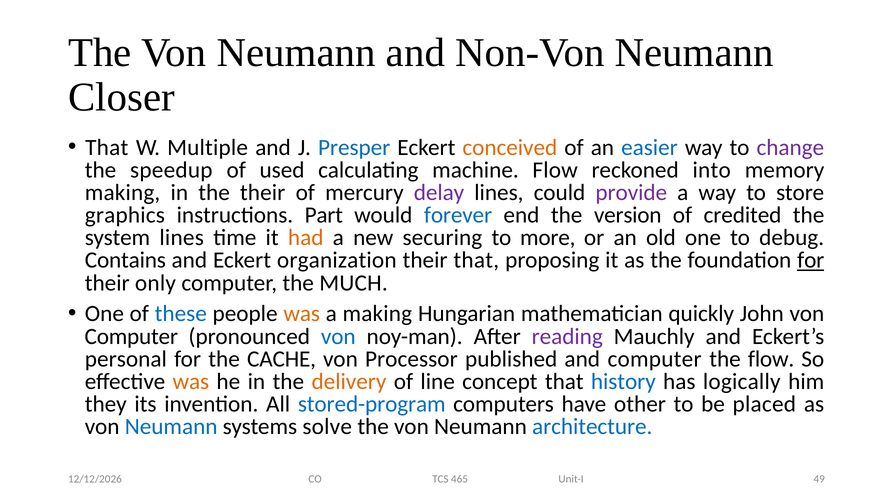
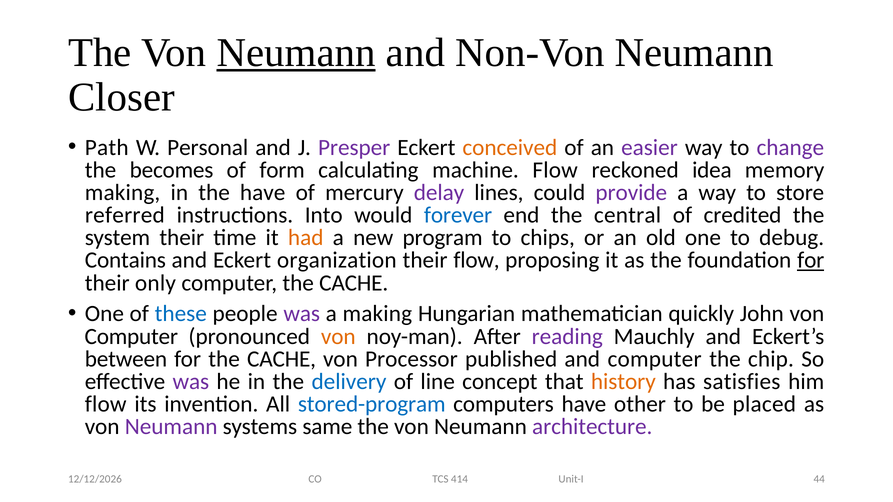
Neumann at (296, 53) underline: none -> present
That at (107, 147): That -> Path
Multiple: Multiple -> Personal
Presper colour: blue -> purple
easier colour: blue -> purple
speedup: speedup -> becomes
used: used -> form
into: into -> idea
the their: their -> have
graphics: graphics -> referred
Part: Part -> Into
version: version -> central
system lines: lines -> their
securing: securing -> program
more: more -> chips
their that: that -> flow
computer the MUCH: MUCH -> CACHE
was at (302, 314) colour: orange -> purple
von at (338, 337) colour: blue -> orange
personal: personal -> between
the flow: flow -> chip
was at (191, 382) colour: orange -> purple
delivery colour: orange -> blue
history colour: blue -> orange
logically: logically -> satisfies
they at (106, 404): they -> flow
Neumann at (171, 427) colour: blue -> purple
solve: solve -> same
architecture colour: blue -> purple
465: 465 -> 414
49: 49 -> 44
